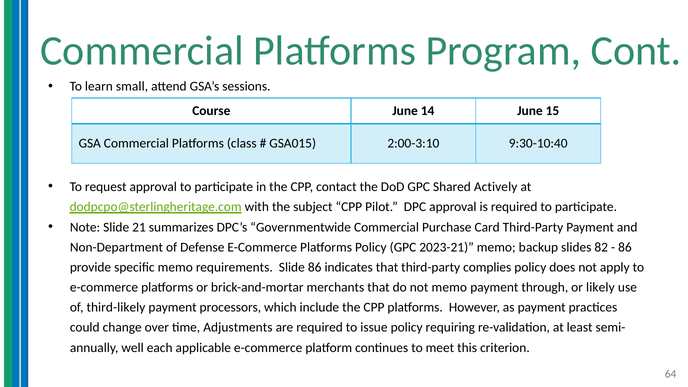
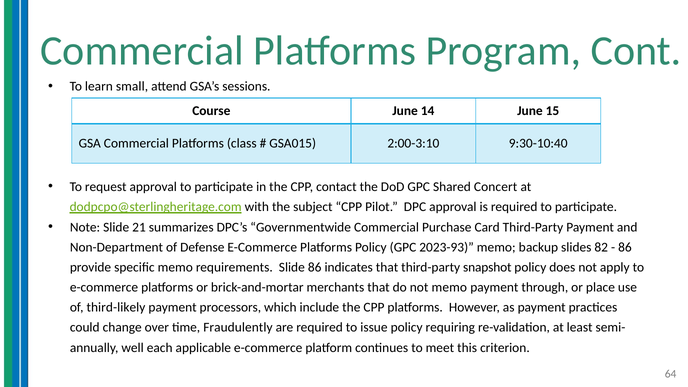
Actively: Actively -> Concert
2023-21: 2023-21 -> 2023-93
complies: complies -> snapshot
likely: likely -> place
Adjustments: Adjustments -> Fraudulently
